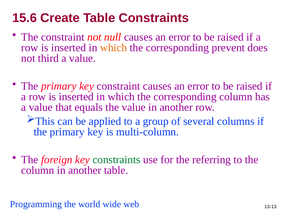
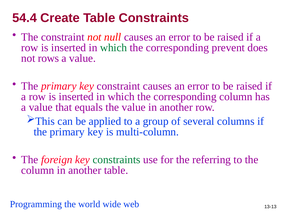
15.6: 15.6 -> 54.4
which at (114, 48) colour: orange -> green
third: third -> rows
